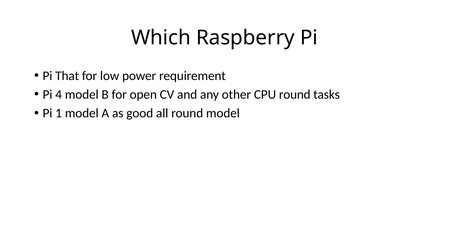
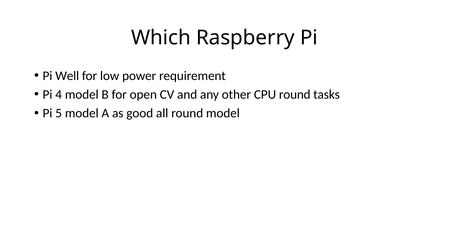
That: That -> Well
1: 1 -> 5
